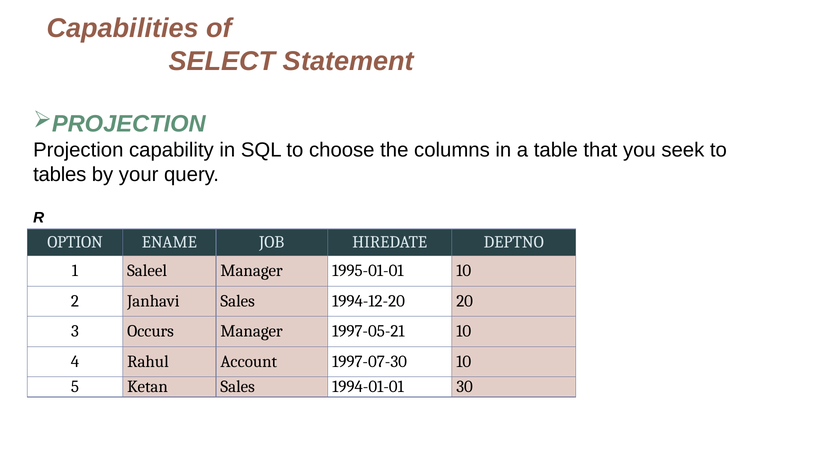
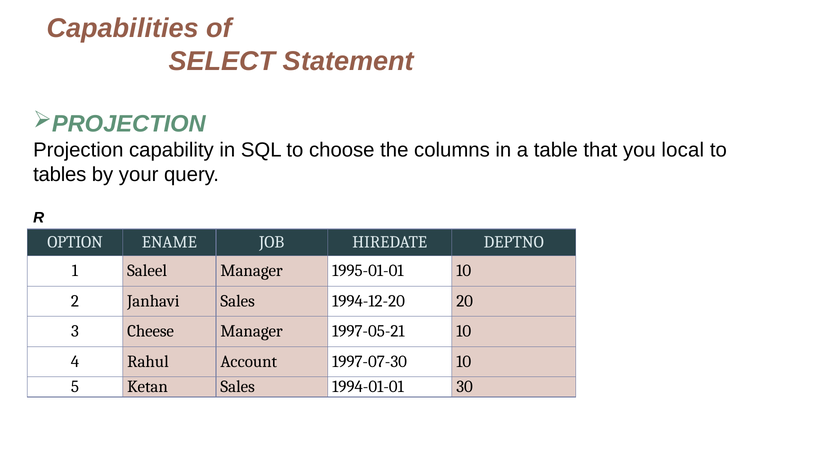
seek: seek -> local
Occurs: Occurs -> Cheese
